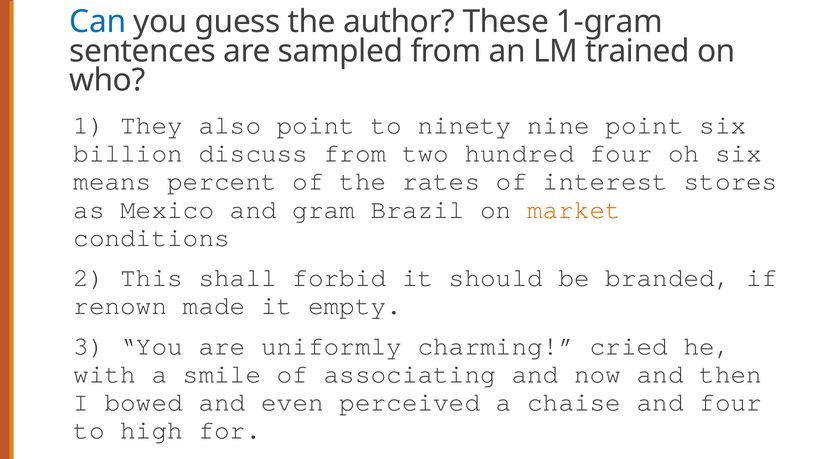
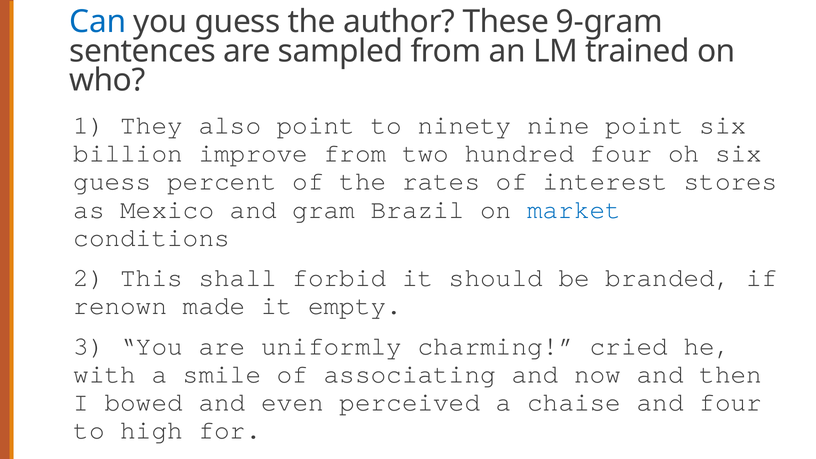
1-gram: 1-gram -> 9-gram
discuss: discuss -> improve
means at (113, 181): means -> guess
market colour: orange -> blue
